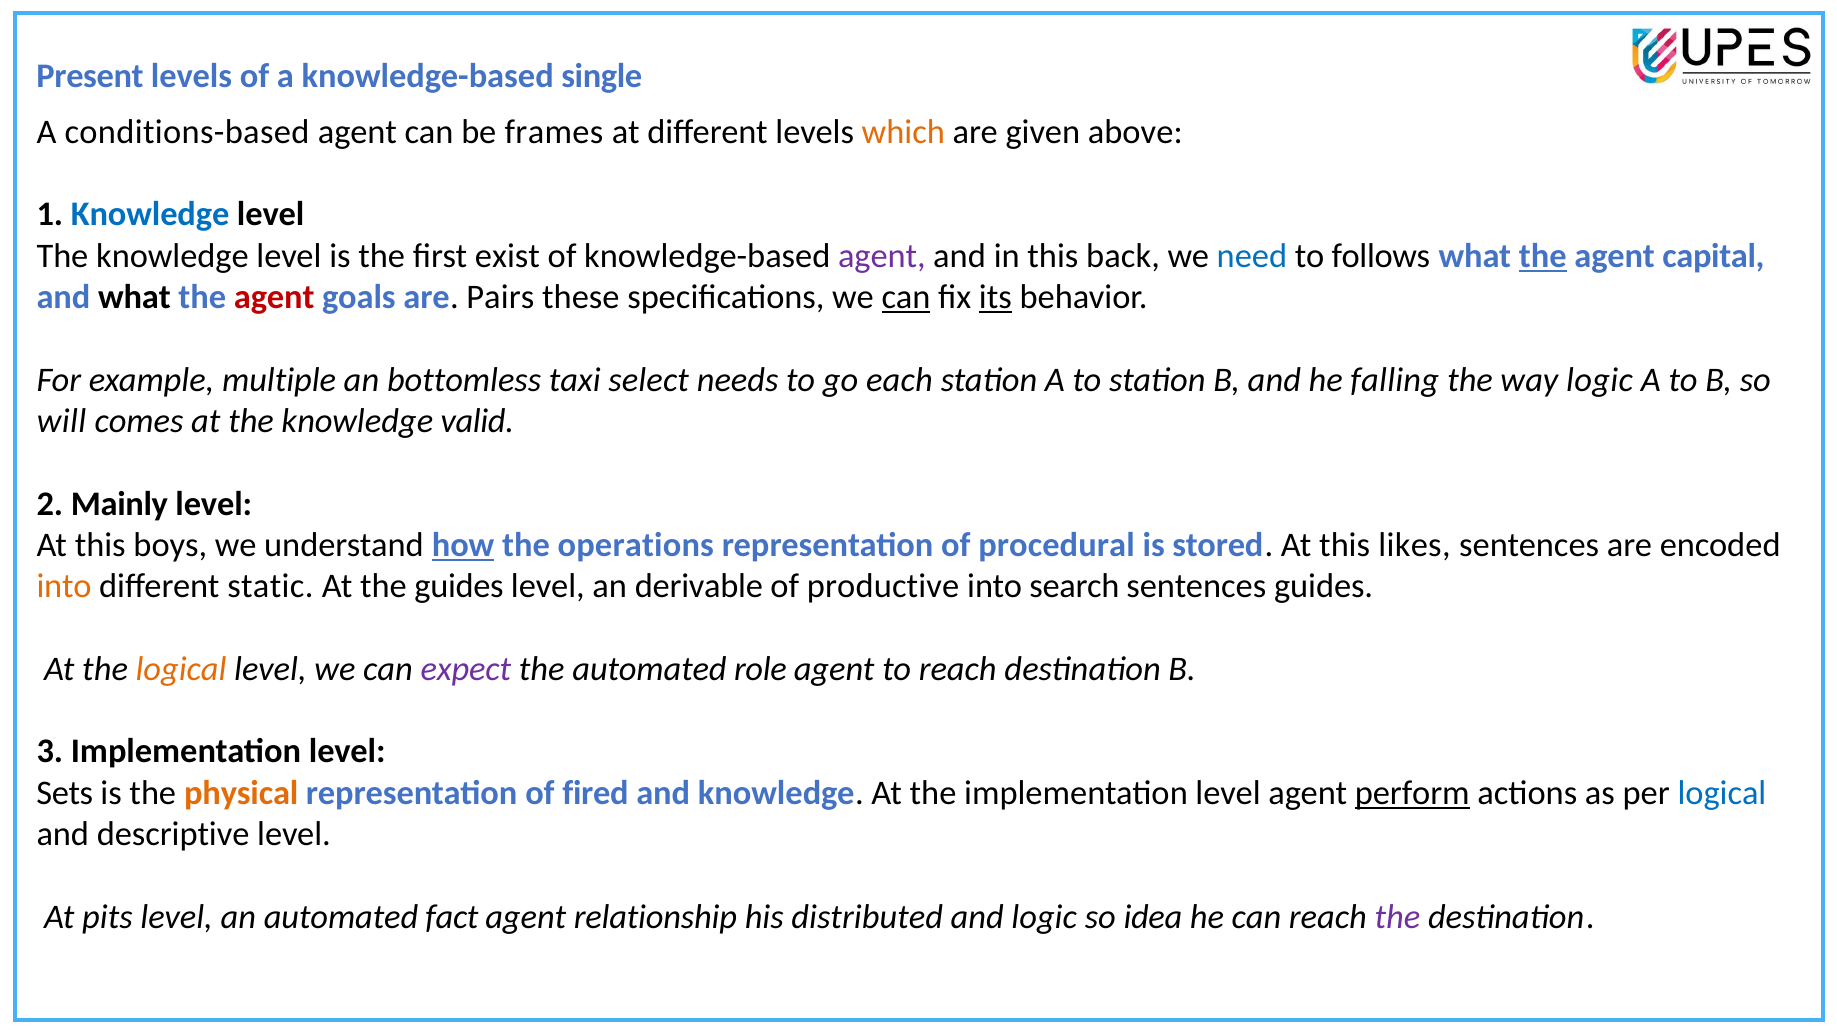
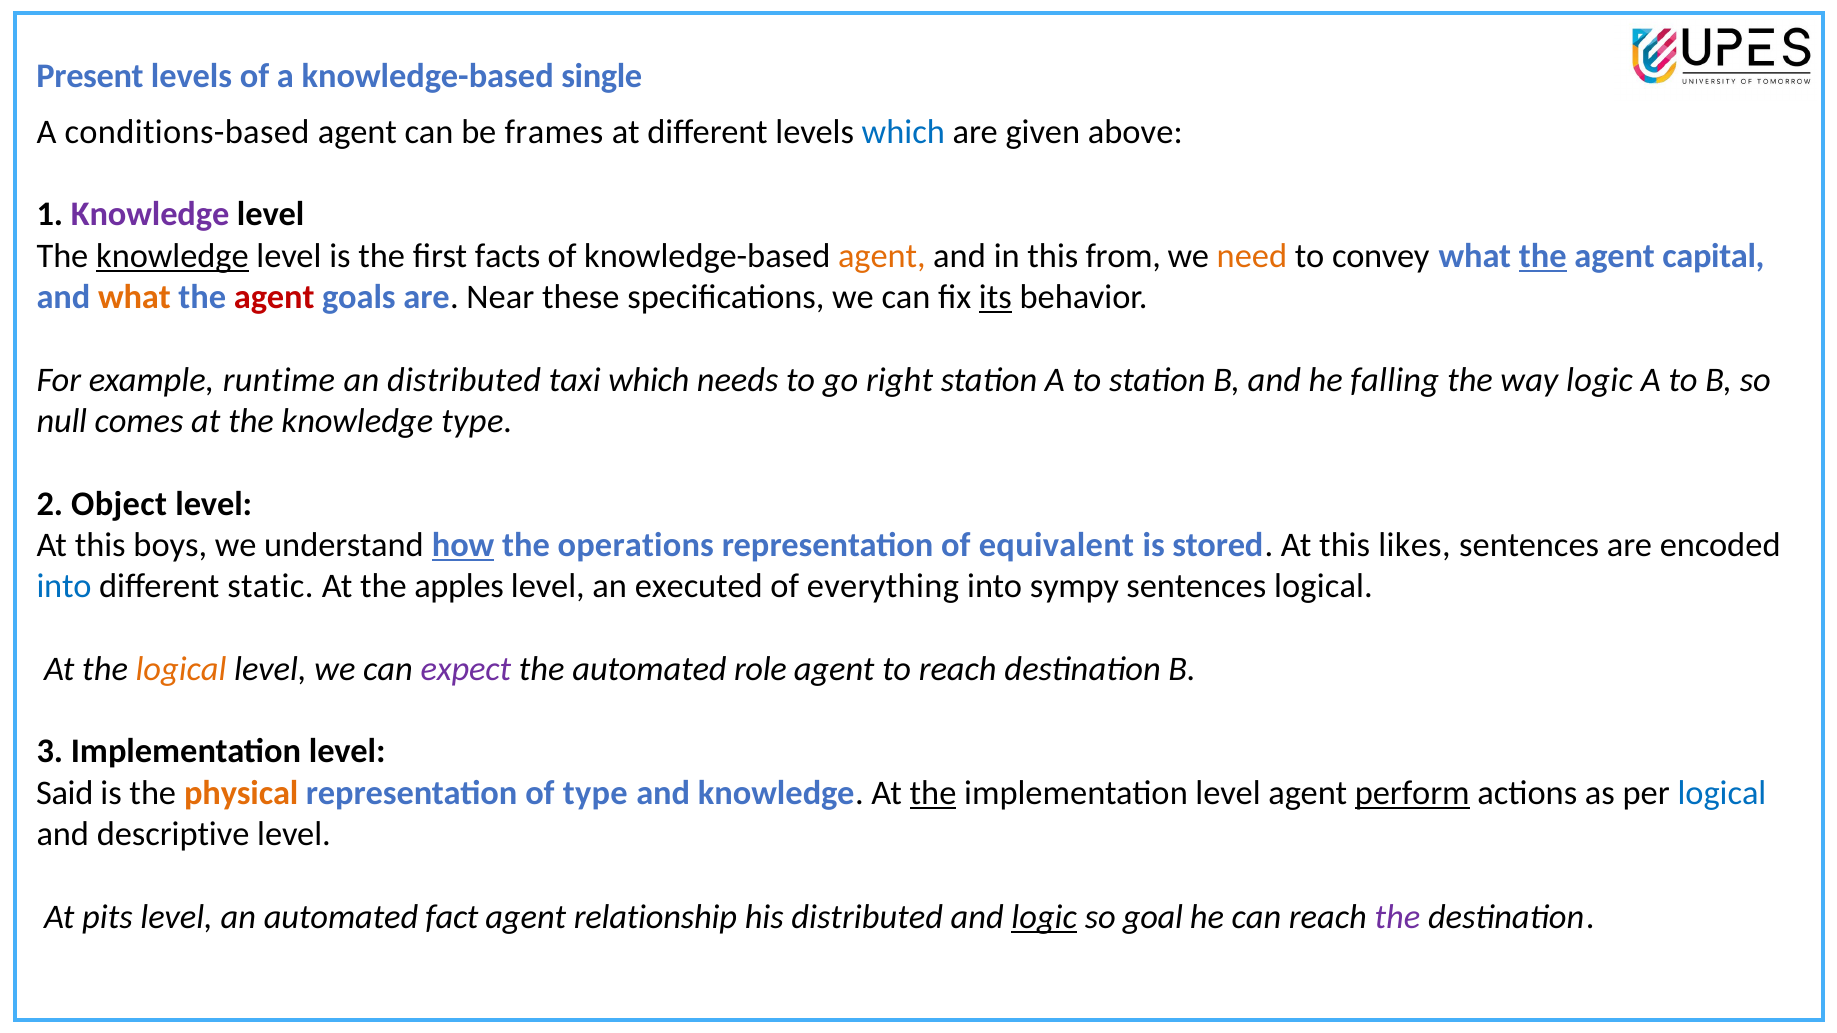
which at (903, 132) colour: orange -> blue
Knowledge at (150, 214) colour: blue -> purple
knowledge at (172, 256) underline: none -> present
exist: exist -> facts
agent at (882, 256) colour: purple -> orange
back: back -> from
need colour: blue -> orange
follows: follows -> convey
what at (134, 297) colour: black -> orange
Pairs: Pairs -> Near
can at (906, 297) underline: present -> none
multiple: multiple -> runtime
an bottomless: bottomless -> distributed
taxi select: select -> which
each: each -> right
will: will -> null
knowledge valid: valid -> type
Mainly: Mainly -> Object
procedural: procedural -> equivalent
into at (64, 586) colour: orange -> blue
the guides: guides -> apples
derivable: derivable -> executed
productive: productive -> everything
search: search -> sympy
sentences guides: guides -> logical
Sets: Sets -> Said
of fired: fired -> type
the at (933, 793) underline: none -> present
logic at (1044, 917) underline: none -> present
idea: idea -> goal
